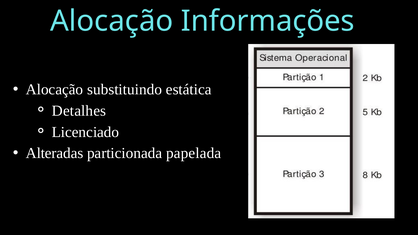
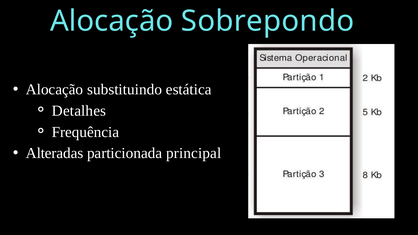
Informações: Informações -> Sobrepondo
Licenciado: Licenciado -> Frequência
papelada: papelada -> principal
